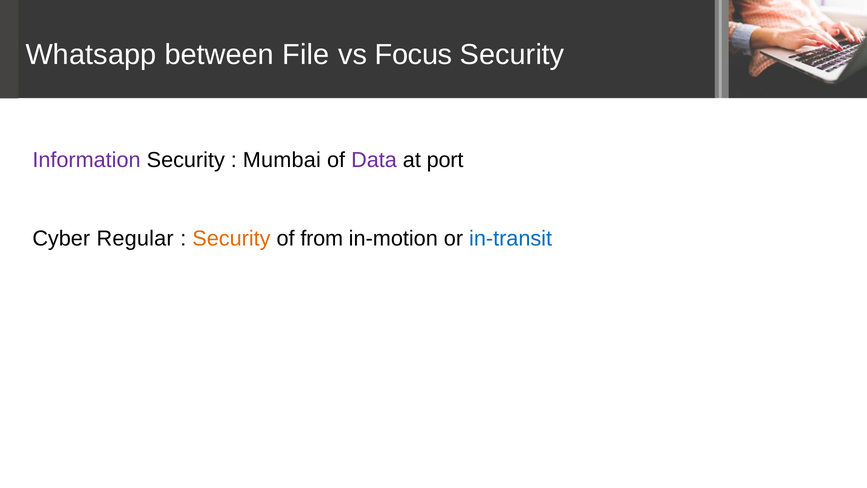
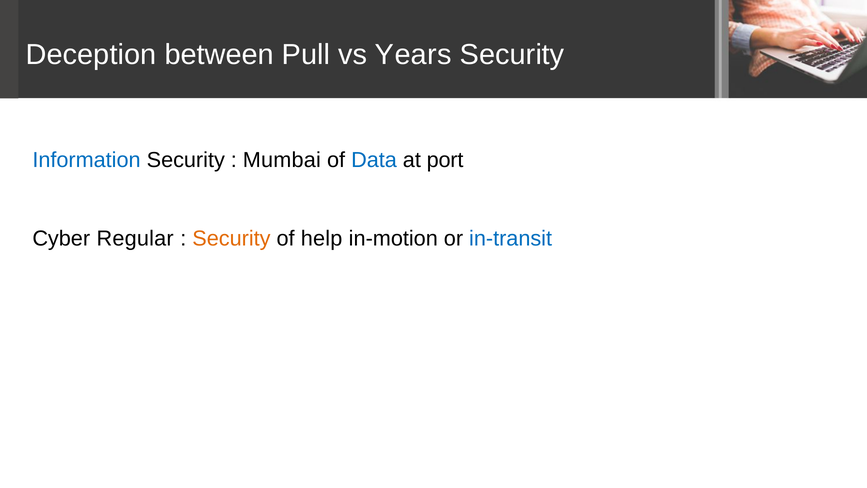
Whatsapp: Whatsapp -> Deception
File: File -> Pull
Focus: Focus -> Years
Information colour: purple -> blue
Data colour: purple -> blue
from: from -> help
